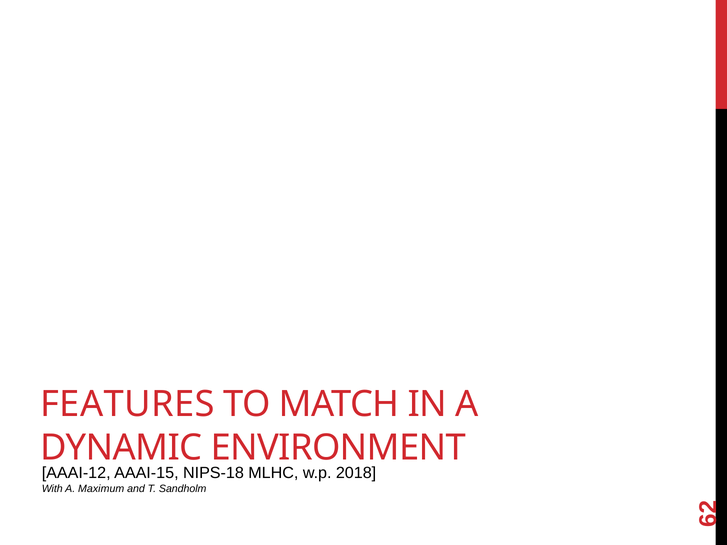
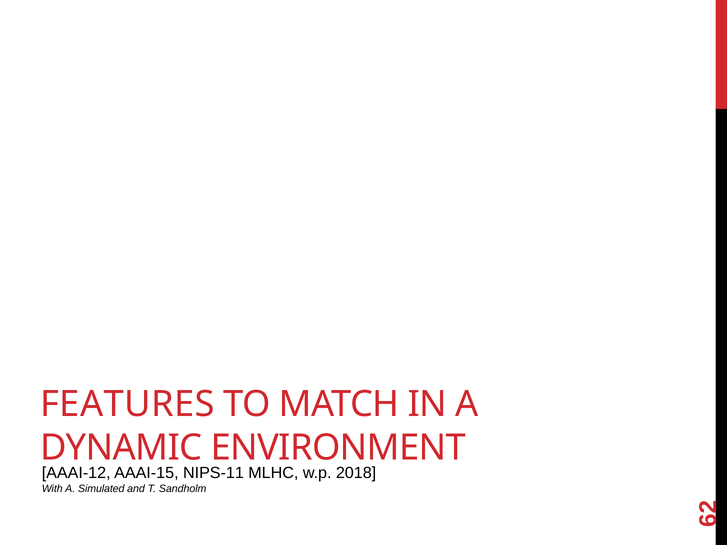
NIPS-18: NIPS-18 -> NIPS-11
Maximum: Maximum -> Simulated
